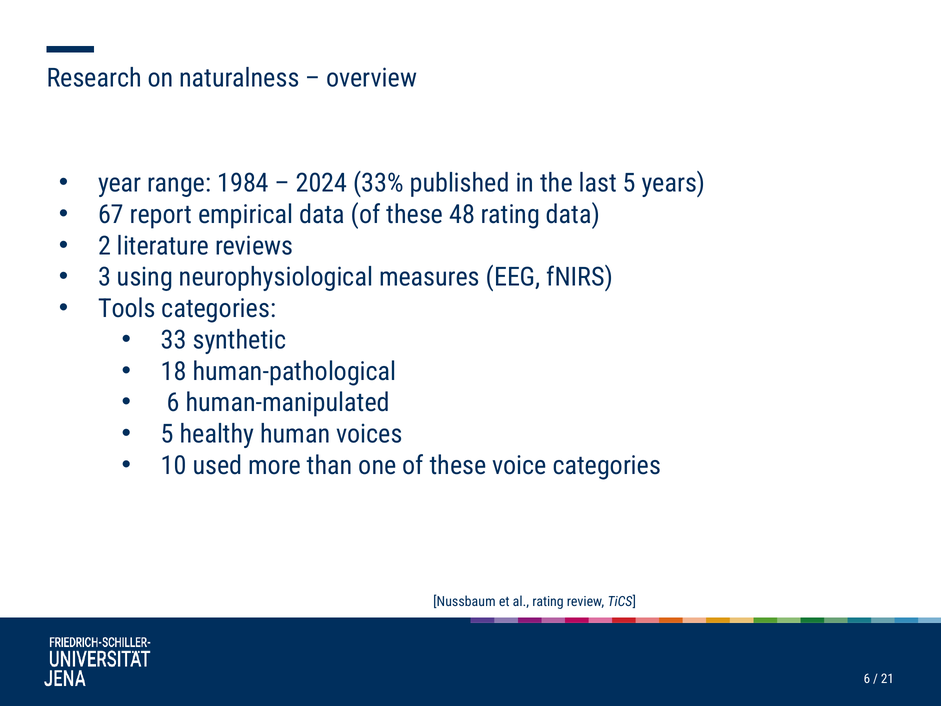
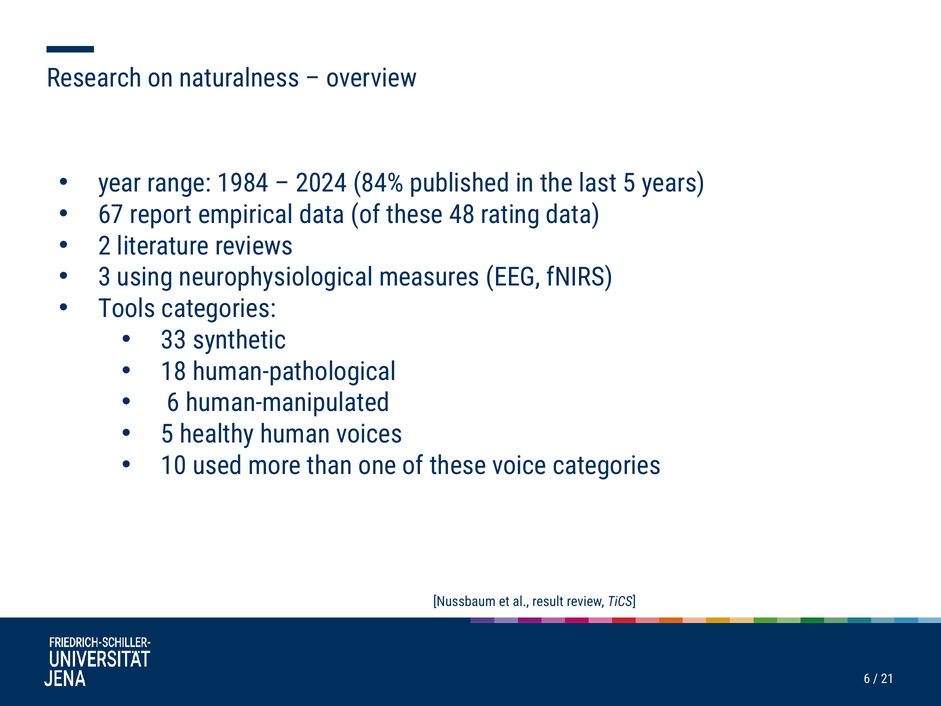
33%: 33% -> 84%
al rating: rating -> result
